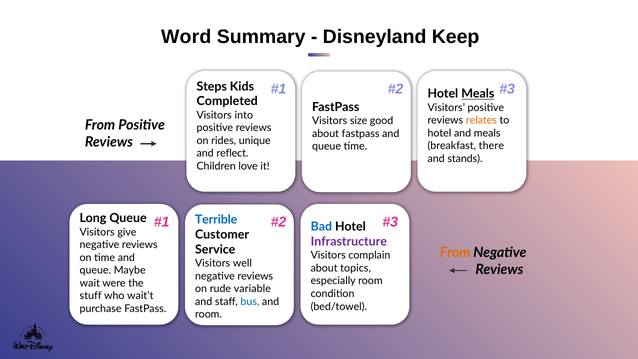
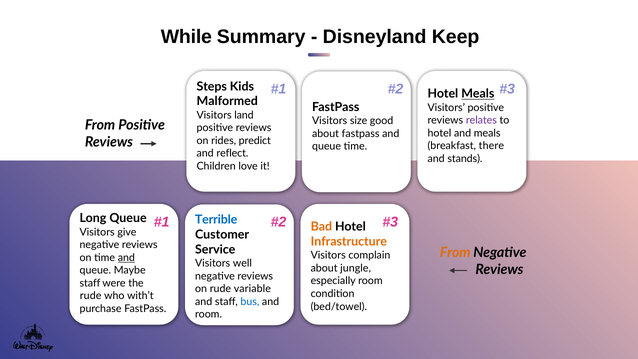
Word: Word -> While
Completed: Completed -> Malformed
into: into -> land
relates colour: orange -> purple
unique: unique -> predict
Bad colour: blue -> orange
Infrastructure colour: purple -> orange
and at (126, 257) underline: none -> present
topics: topics -> jungle
wait at (90, 283): wait -> staff
stuff at (91, 296): stuff -> rude
wait’t: wait’t -> with’t
